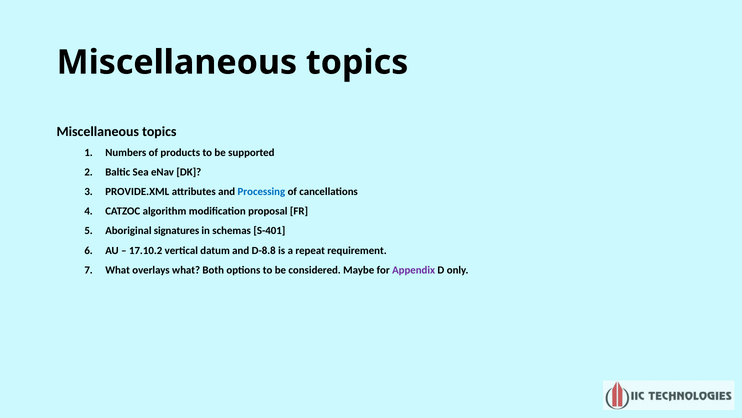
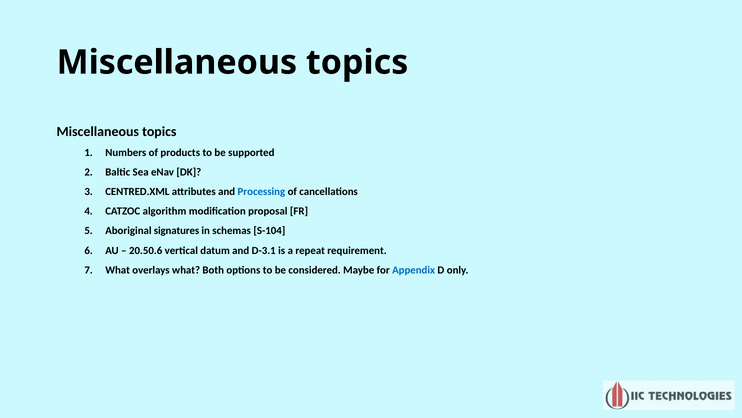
PROVIDE.XML: PROVIDE.XML -> CENTRED.XML
S-401: S-401 -> S-104
17.10.2: 17.10.2 -> 20.50.6
D-8.8: D-8.8 -> D-3.1
Appendix colour: purple -> blue
